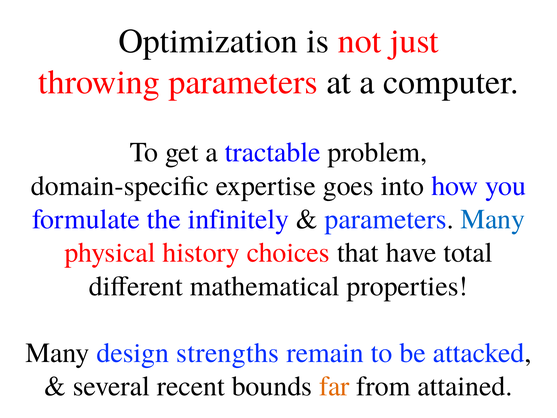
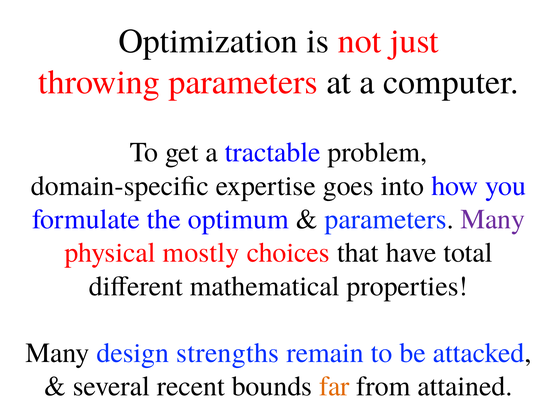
infinitely: infinitely -> optimum
Many at (493, 219) colour: blue -> purple
history: history -> mostly
